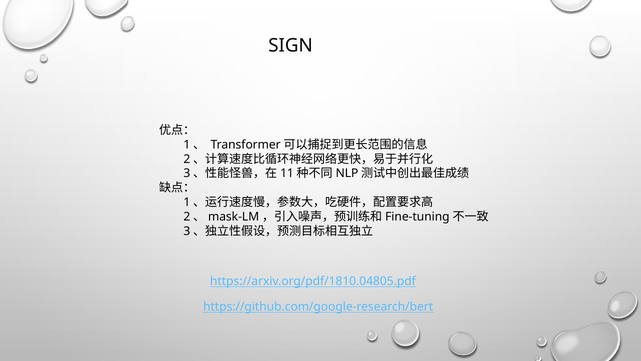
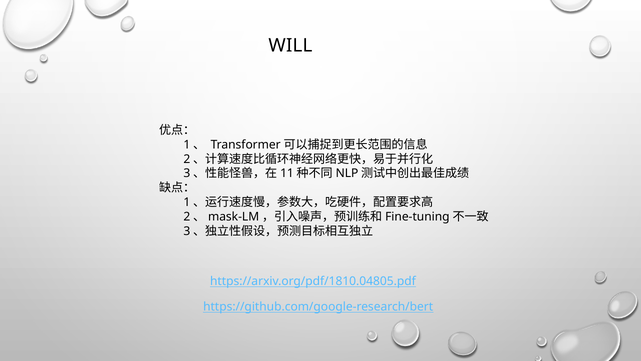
SIGN: SIGN -> WILL
